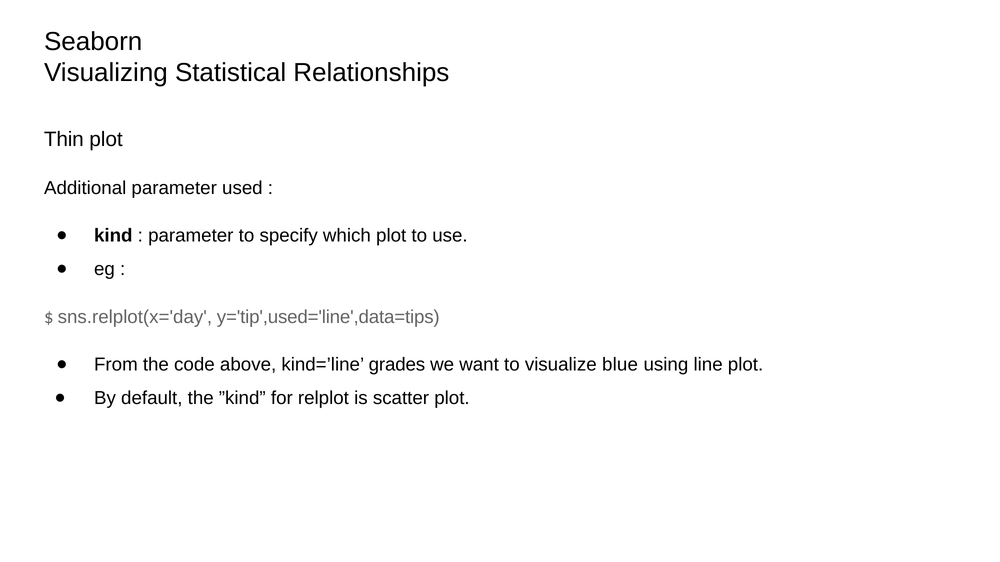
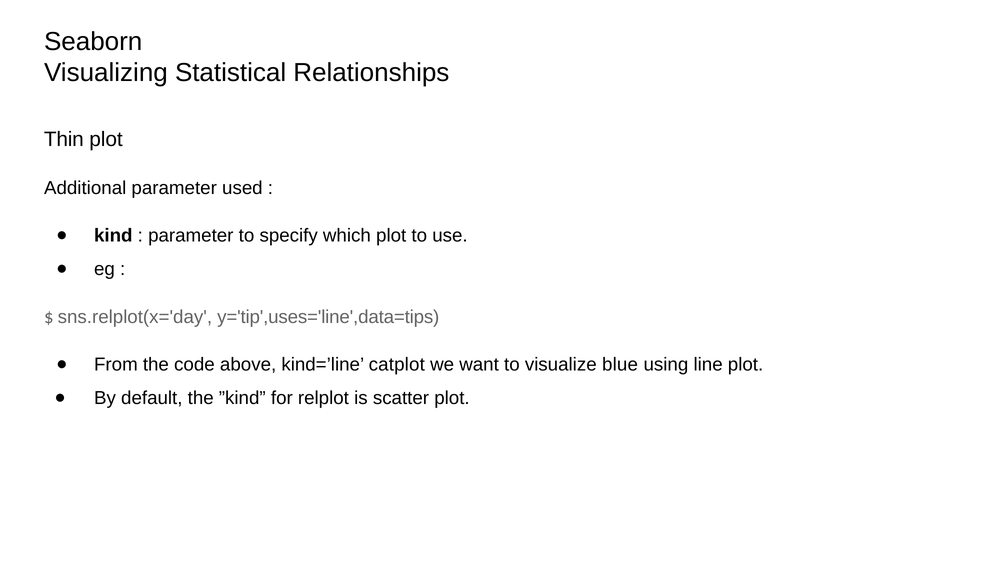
y='tip',used='line',data=tips: y='tip',used='line',data=tips -> y='tip',uses='line',data=tips
grades: grades -> catplot
